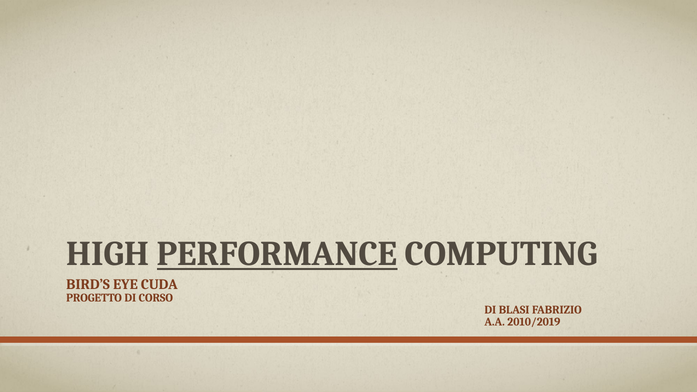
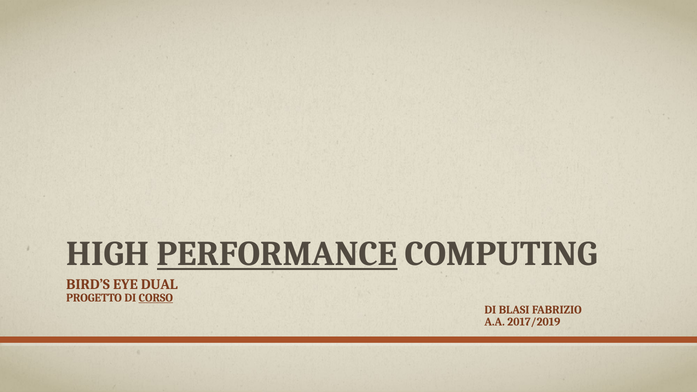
CUDA: CUDA -> DUAL
CORSO underline: none -> present
2010/2019: 2010/2019 -> 2017/2019
